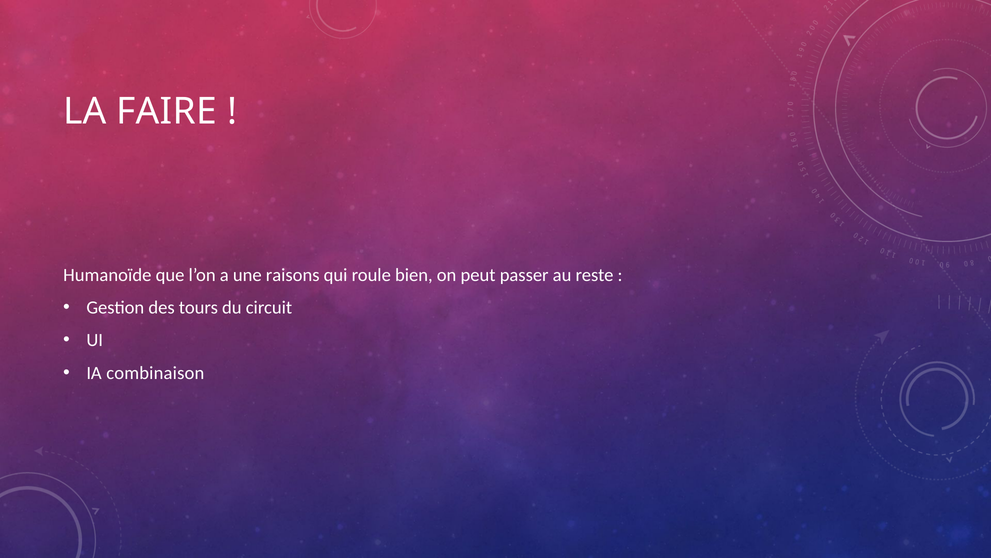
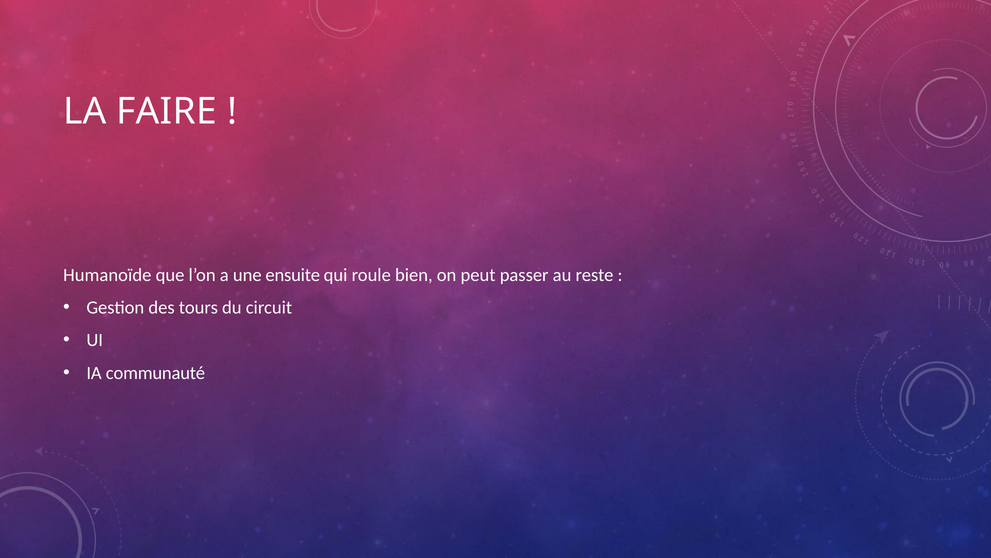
raisons: raisons -> ensuite
combinaison: combinaison -> communauté
